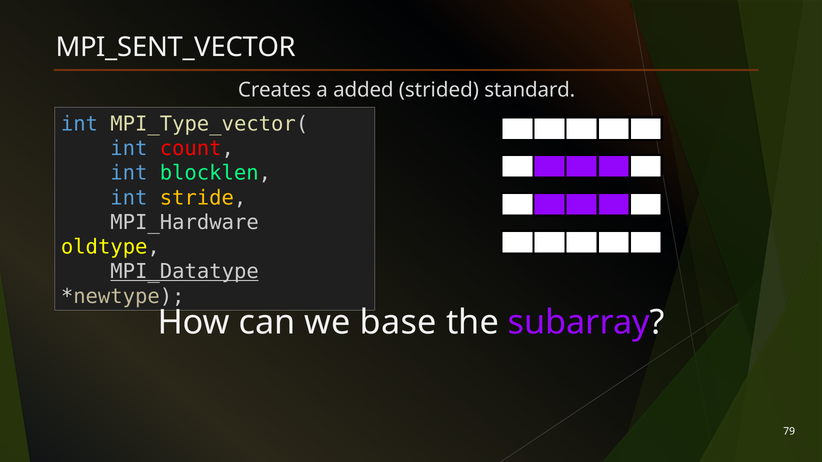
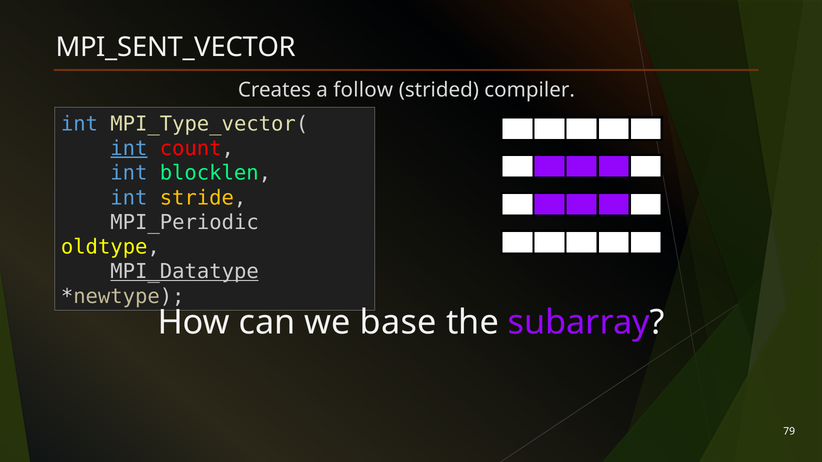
added: added -> follow
standard: standard -> compiler
int at (129, 149) underline: none -> present
MPI_Hardware: MPI_Hardware -> MPI_Periodic
